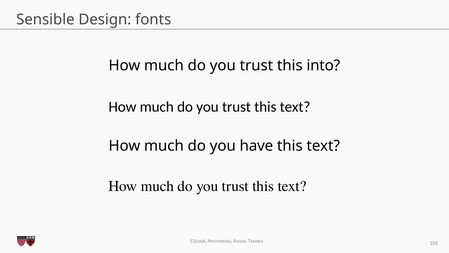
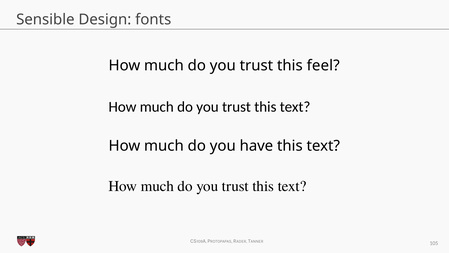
into: into -> feel
